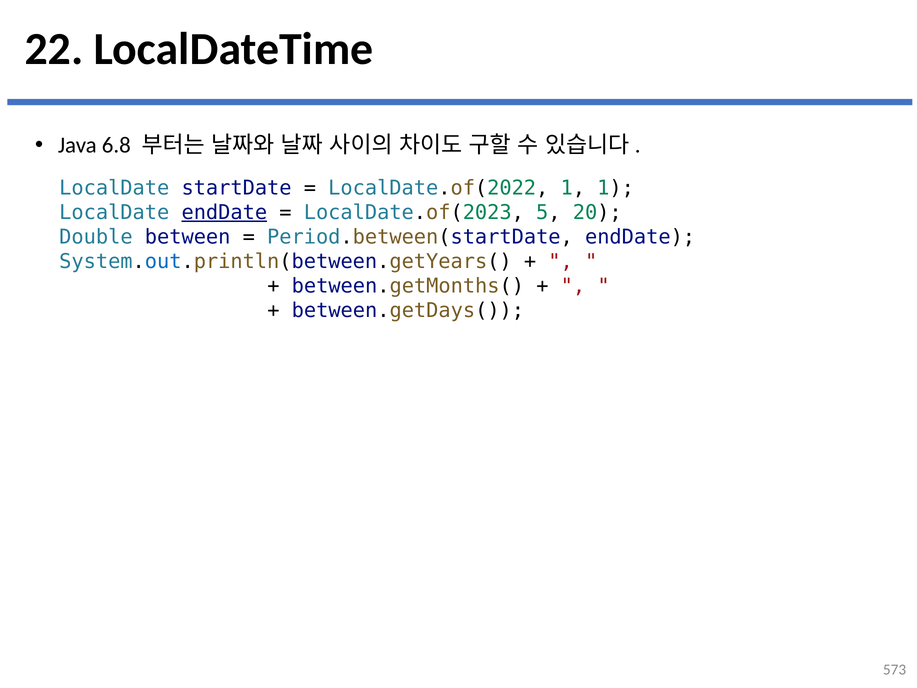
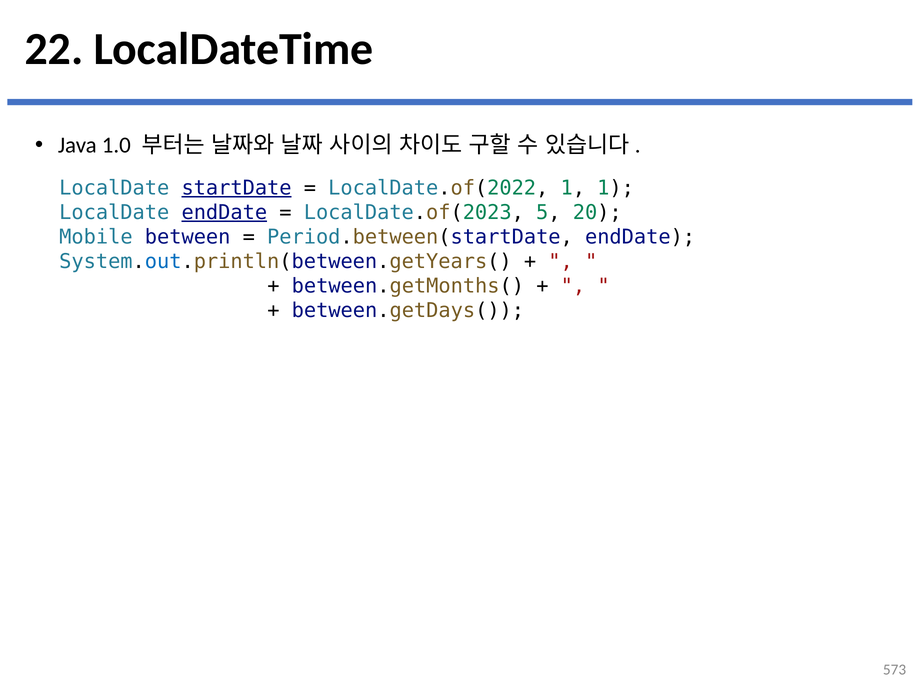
6.8: 6.8 -> 1.0
startDate underline: none -> present
Double: Double -> Mobile
